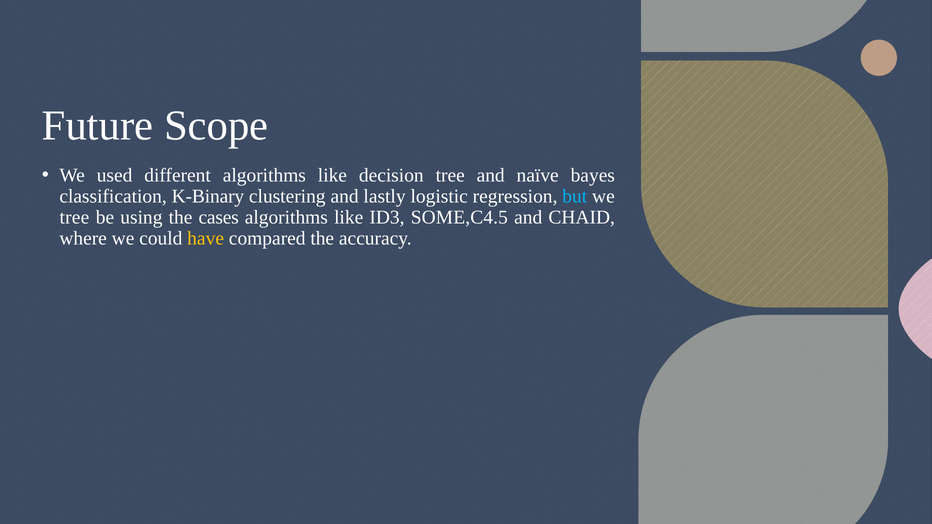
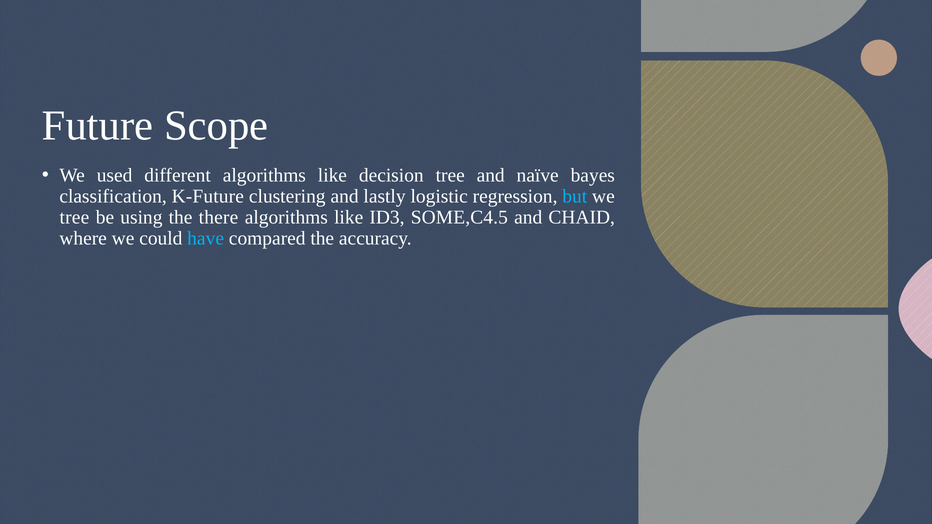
K-Binary: K-Binary -> K-Future
cases: cases -> there
have colour: yellow -> light blue
